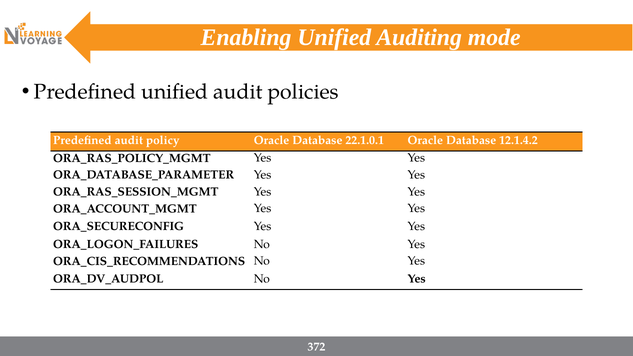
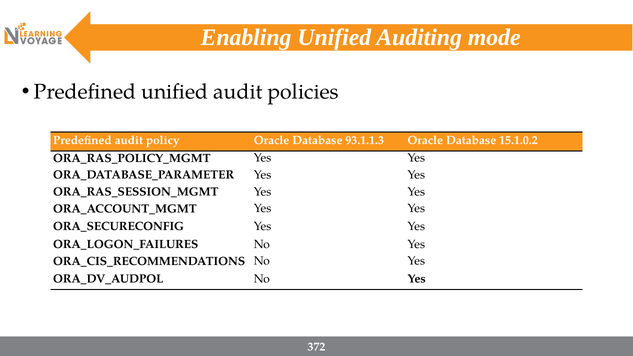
22.1.0.1: 22.1.0.1 -> 93.1.1.3
12.1.4.2: 12.1.4.2 -> 15.1.0.2
